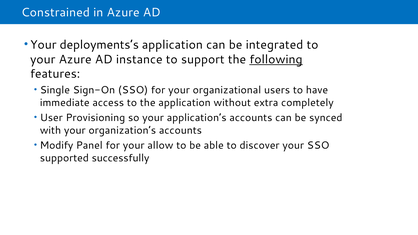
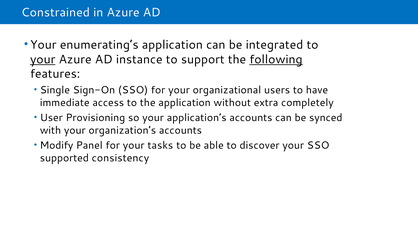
deployments’s: deployments’s -> enumerating’s
your at (43, 59) underline: none -> present
allow: allow -> tasks
successfully: successfully -> consistency
